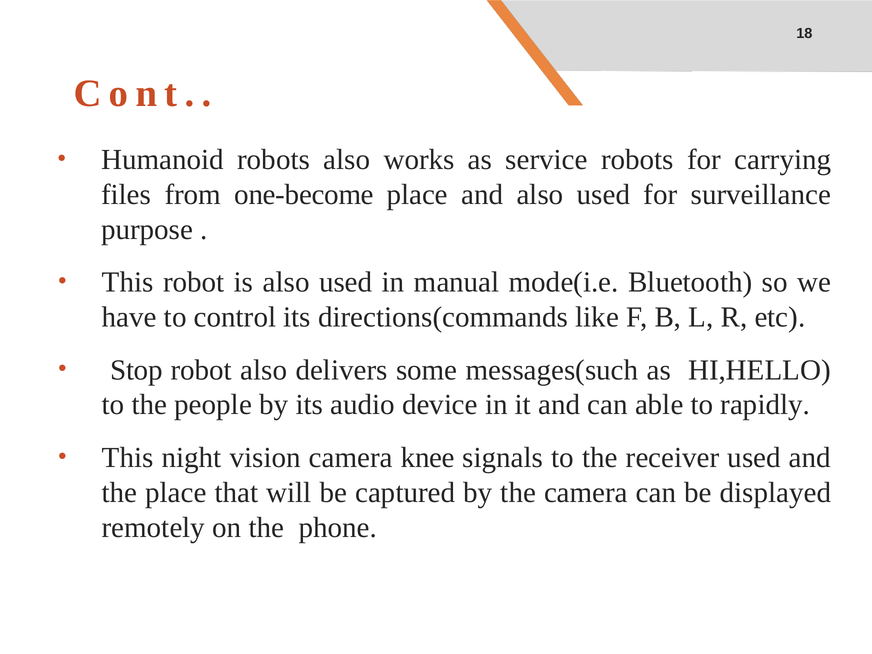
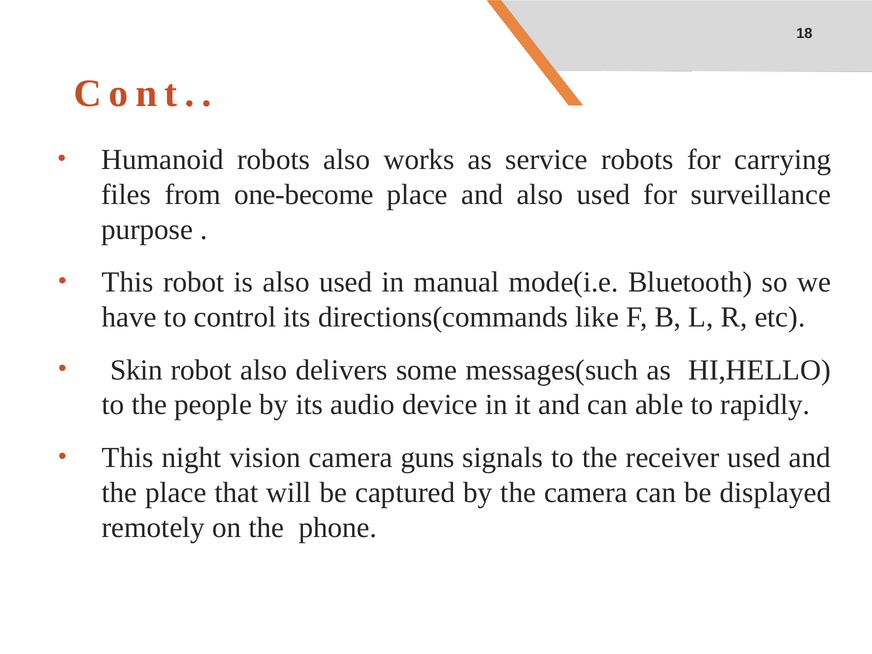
Stop: Stop -> Skin
knee: knee -> guns
